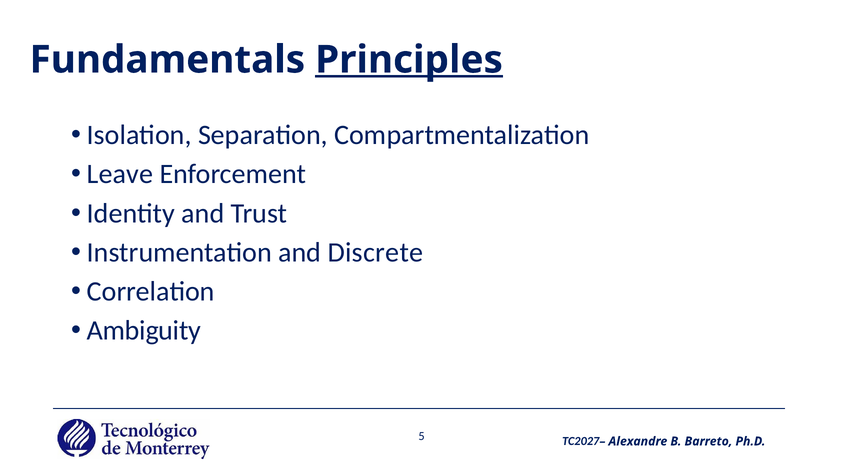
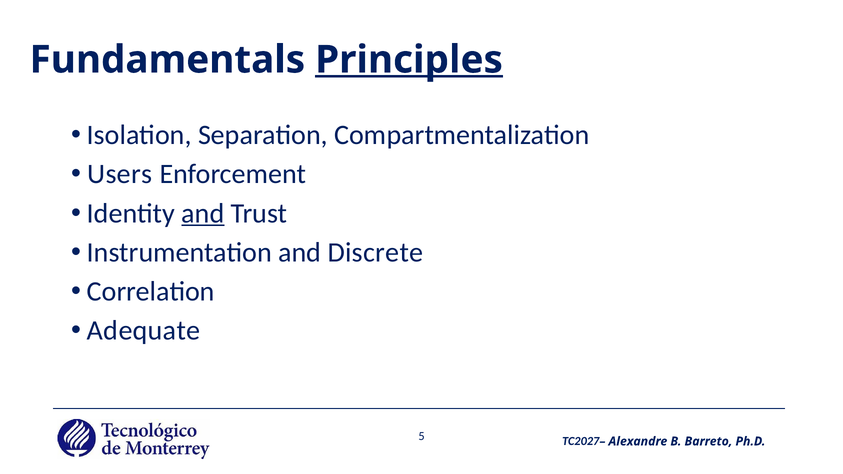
Leave: Leave -> Users
and at (203, 213) underline: none -> present
Ambiguity: Ambiguity -> Adequate
